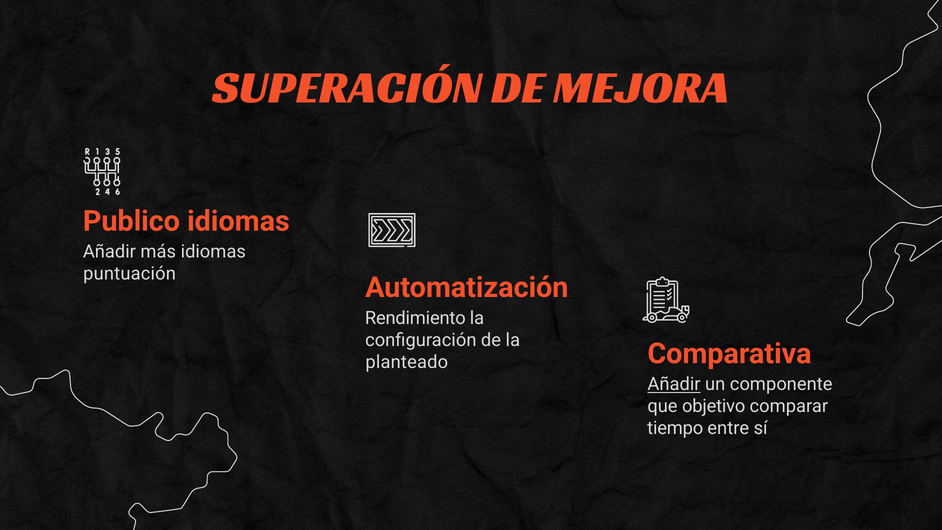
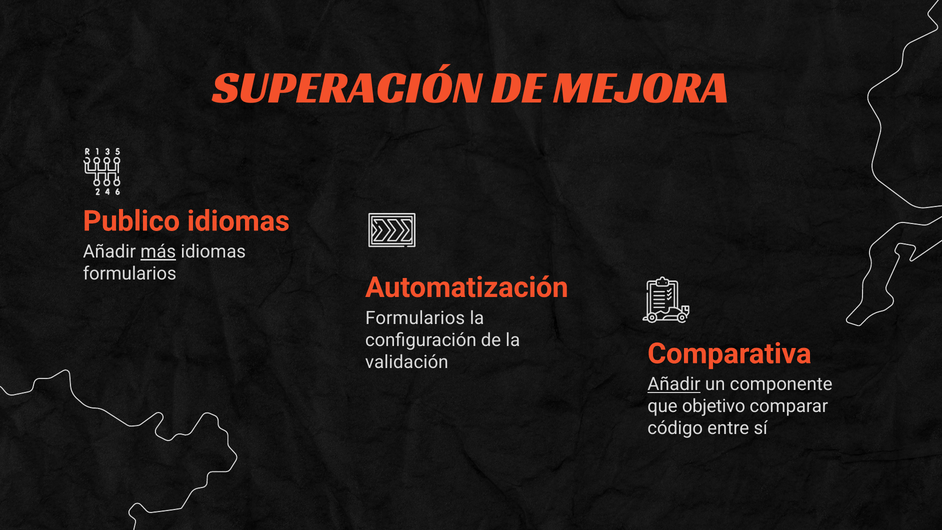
más underline: none -> present
puntuación at (130, 274): puntuación -> formularios
Rendimiento at (415, 318): Rendimiento -> Formularios
planteado: planteado -> validación
tiempo: tiempo -> código
